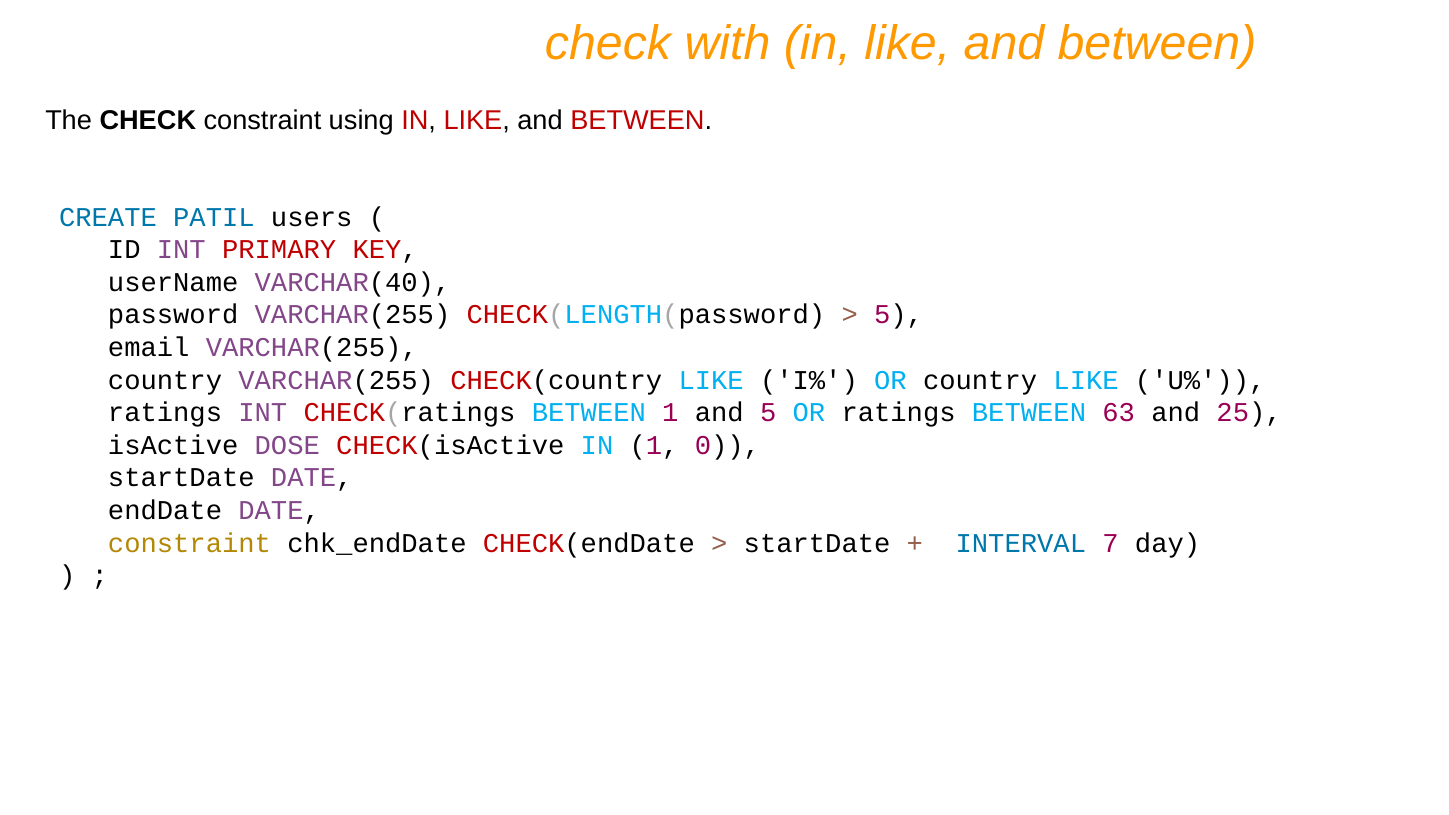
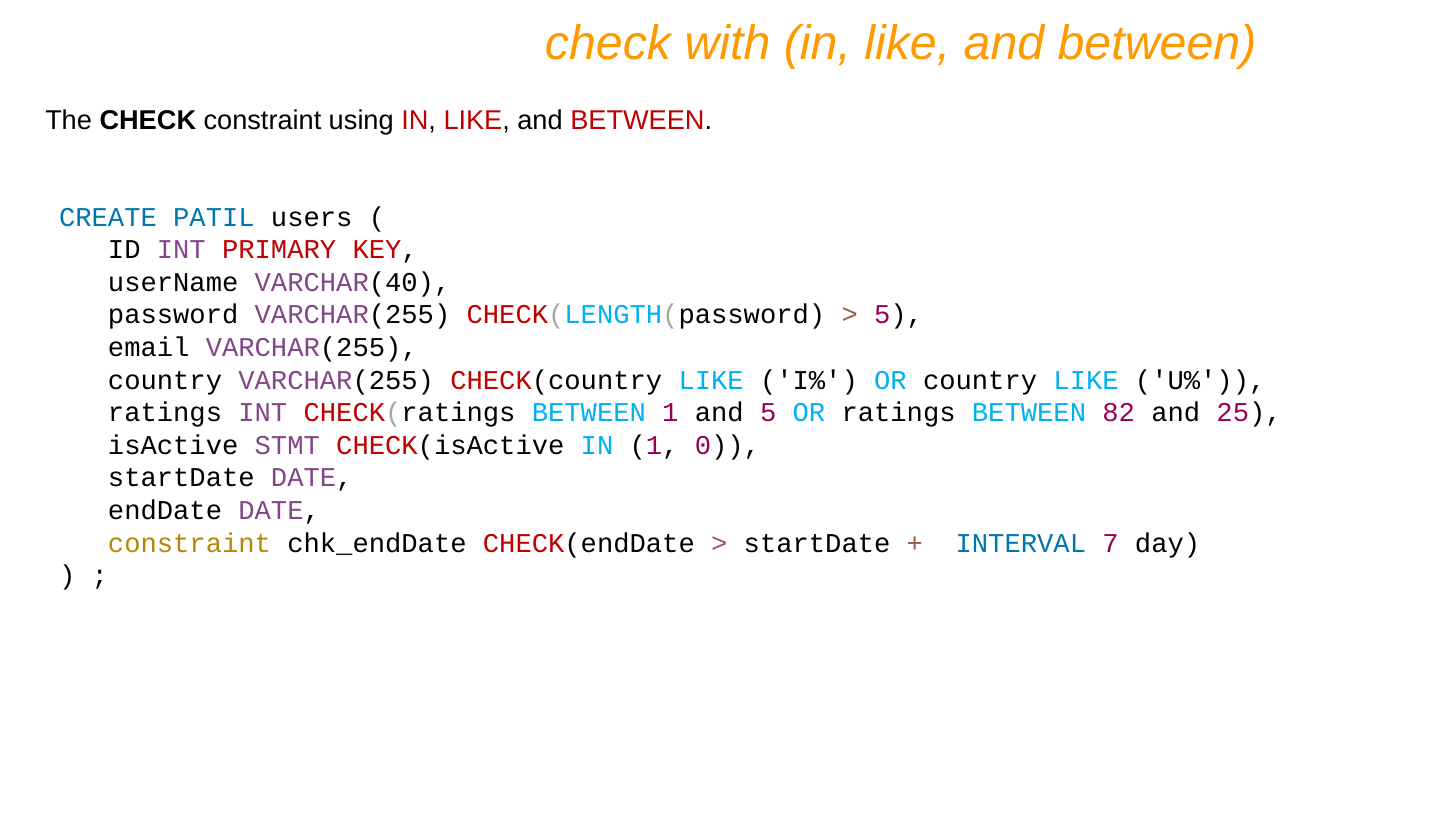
63: 63 -> 82
DOSE: DOSE -> STMT
